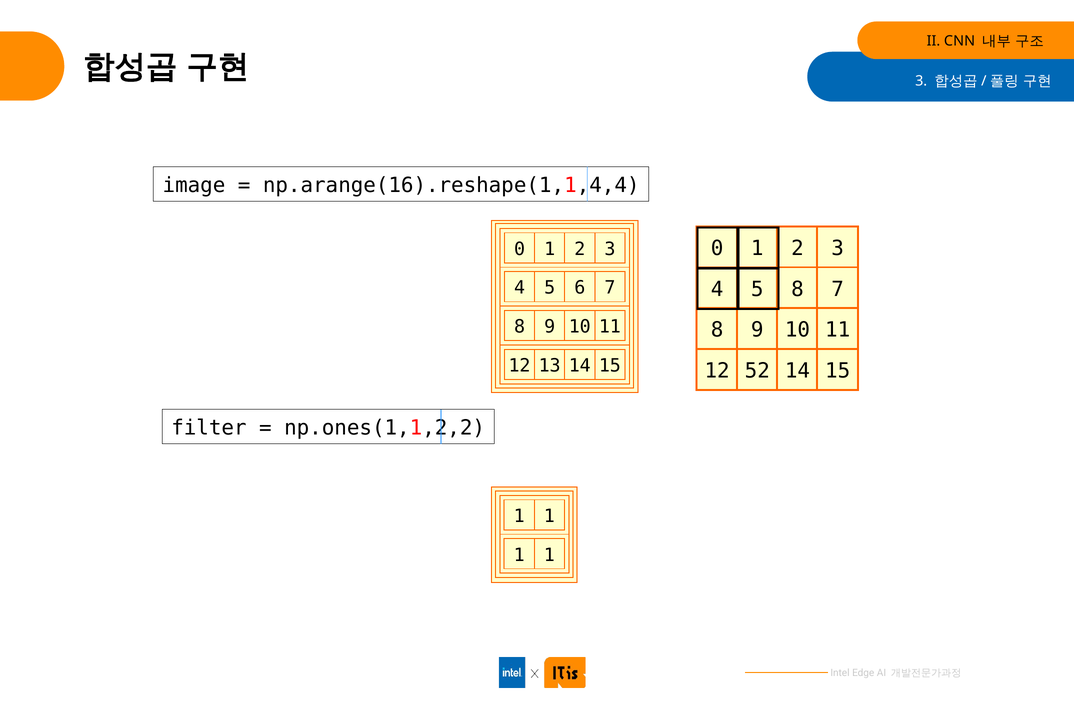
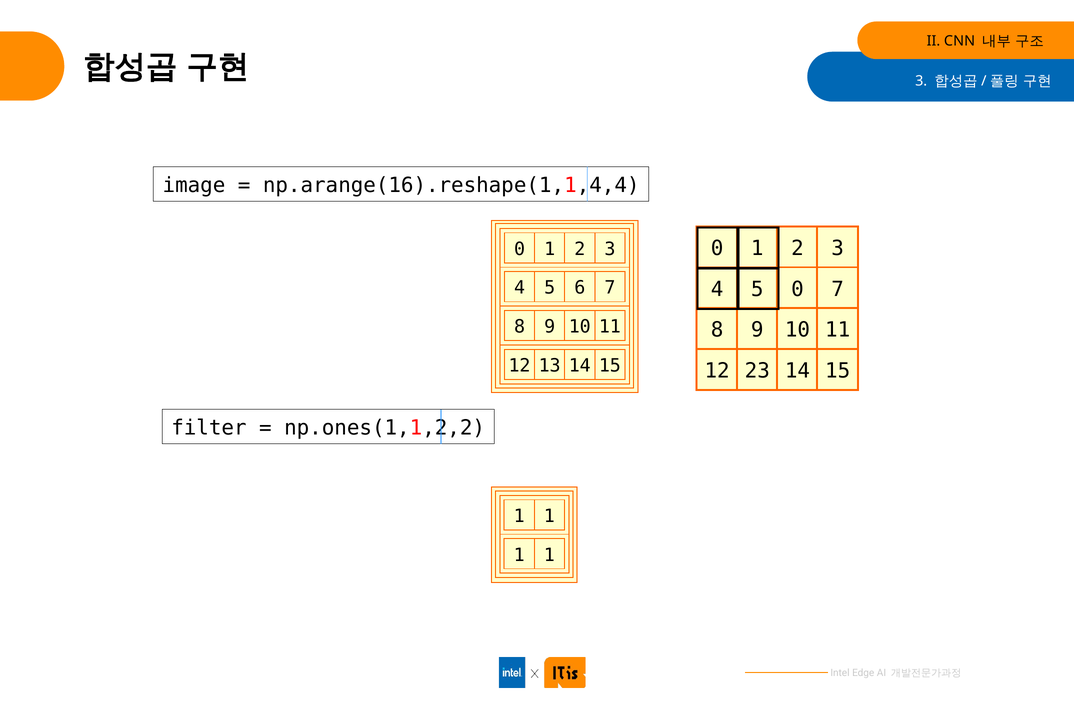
5 8: 8 -> 0
52: 52 -> 23
